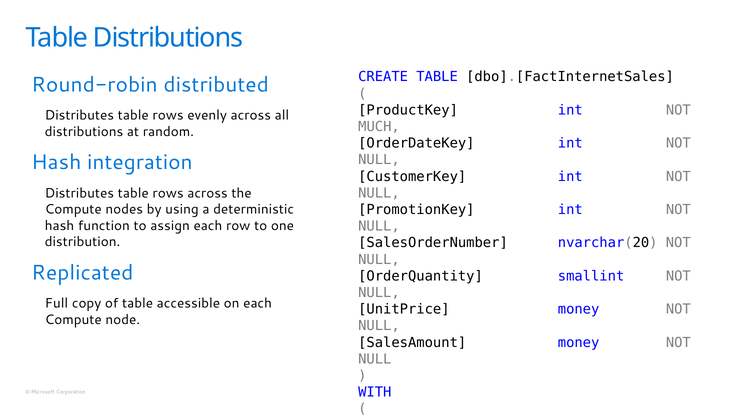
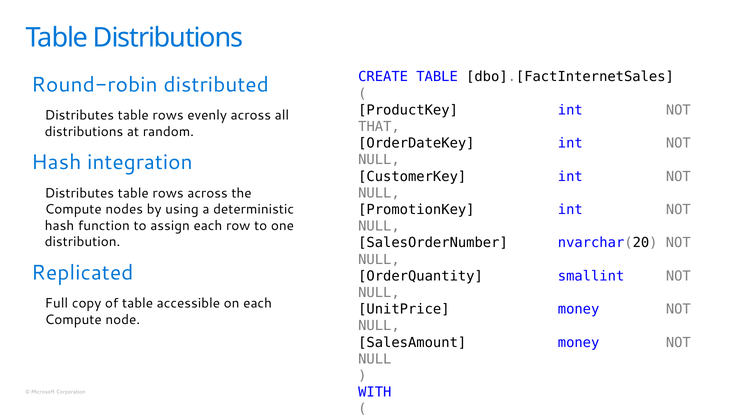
MUCH: MUCH -> THAT
